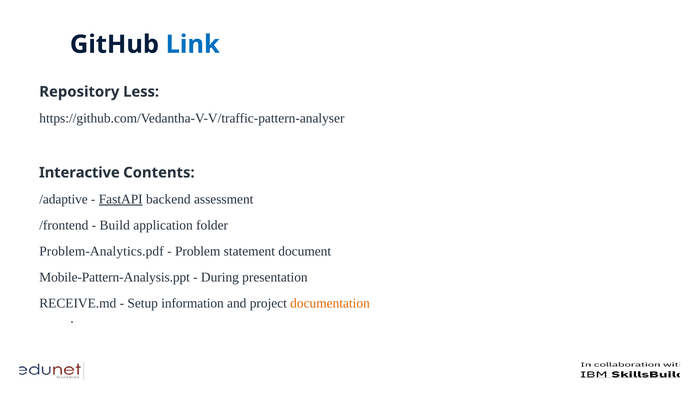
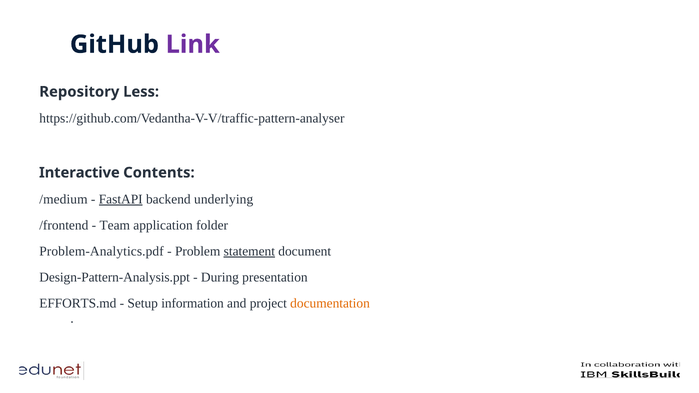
Link colour: blue -> purple
/adaptive: /adaptive -> /medium
assessment: assessment -> underlying
Build: Build -> Team
statement underline: none -> present
Mobile-Pattern-Analysis.ppt: Mobile-Pattern-Analysis.ppt -> Design-Pattern-Analysis.ppt
RECEIVE.md: RECEIVE.md -> EFFORTS.md
